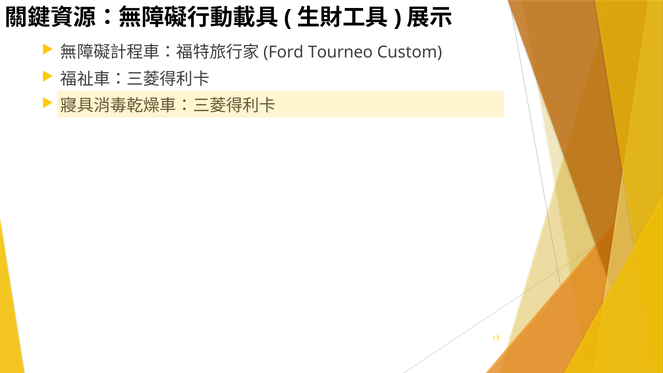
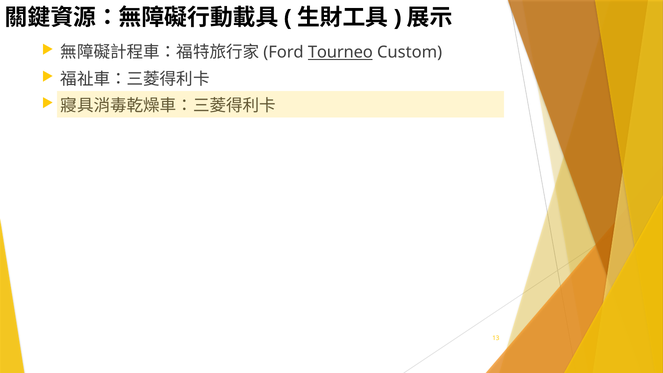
Tourneo underline: none -> present
